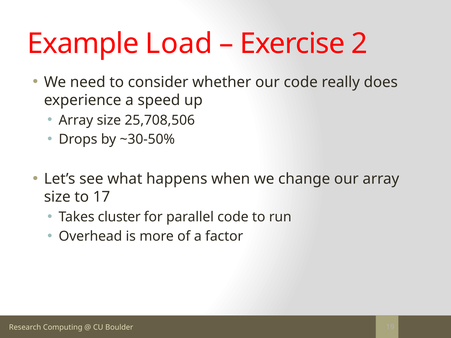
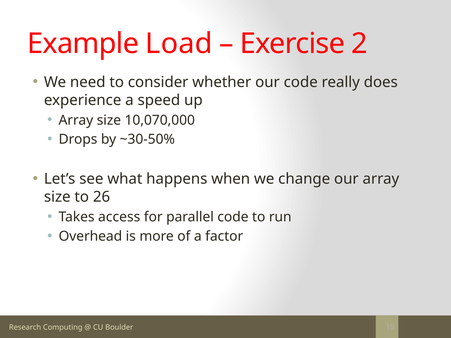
25,708,506: 25,708,506 -> 10,070,000
17: 17 -> 26
cluster: cluster -> access
